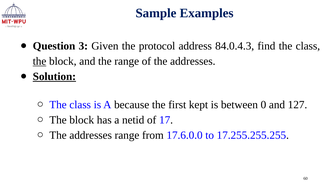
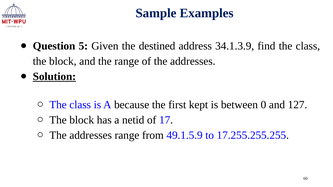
3: 3 -> 5
protocol: protocol -> destined
84.0.4.3: 84.0.4.3 -> 34.1.3.9
the at (40, 61) underline: present -> none
17.6.0.0: 17.6.0.0 -> 49.1.5.9
